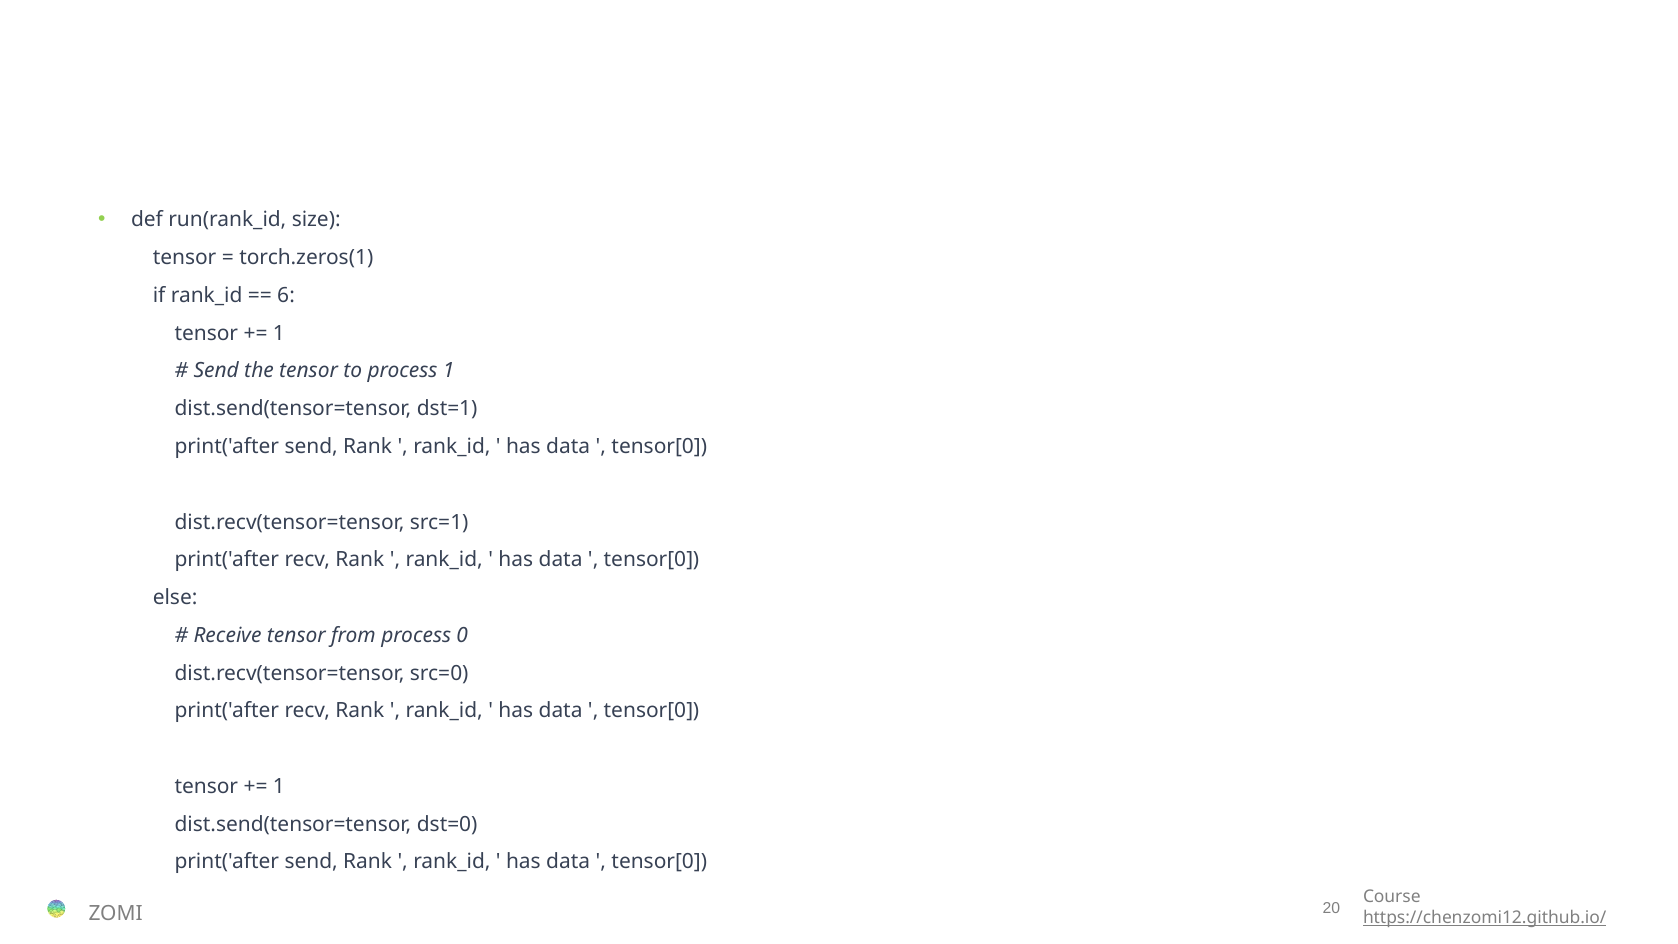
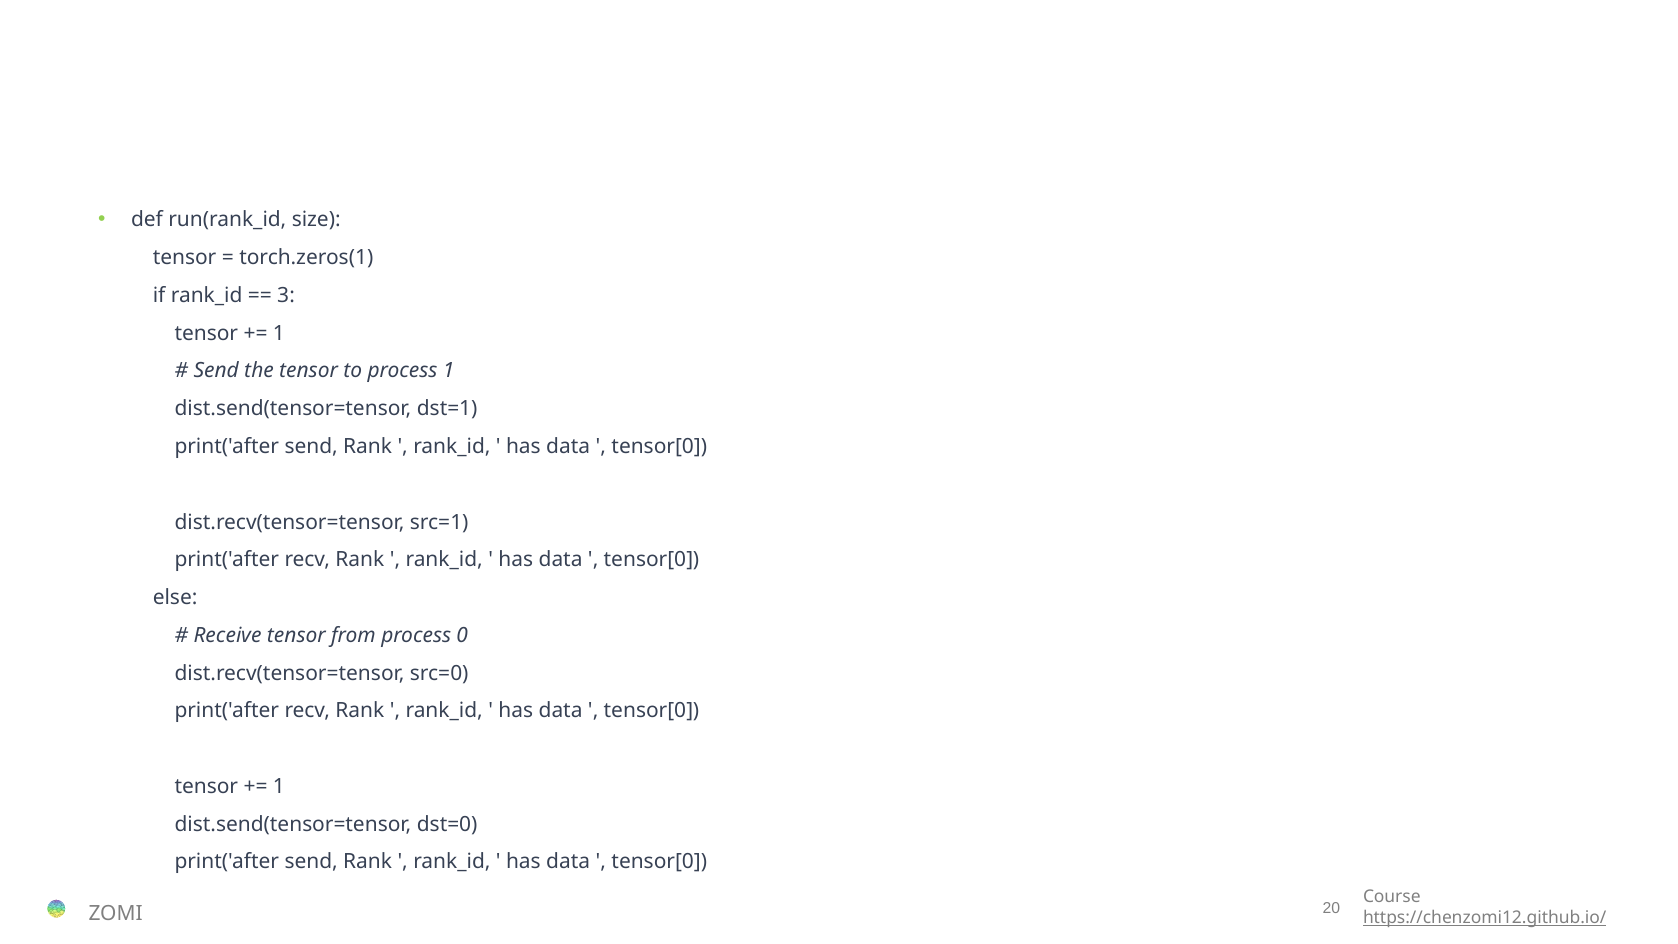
6: 6 -> 3
